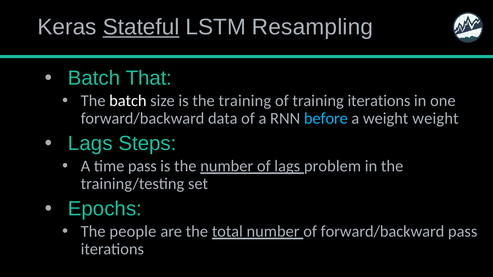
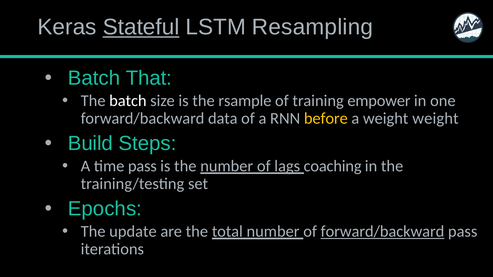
the training: training -> rsample
training iterations: iterations -> empower
before colour: light blue -> yellow
Lags at (90, 144): Lags -> Build
problem: problem -> coaching
people: people -> update
forward/backward at (383, 232) underline: none -> present
